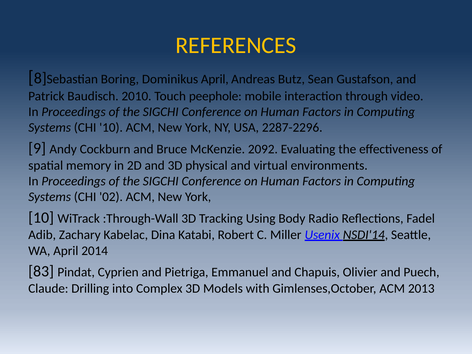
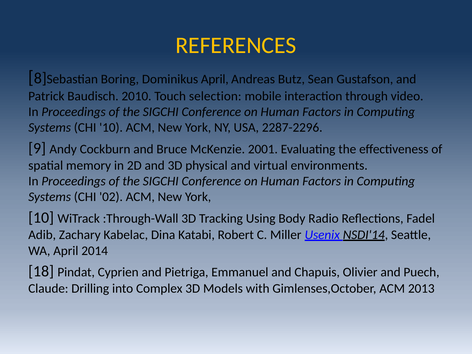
peephole: peephole -> selection
2092: 2092 -> 2001
83: 83 -> 18
